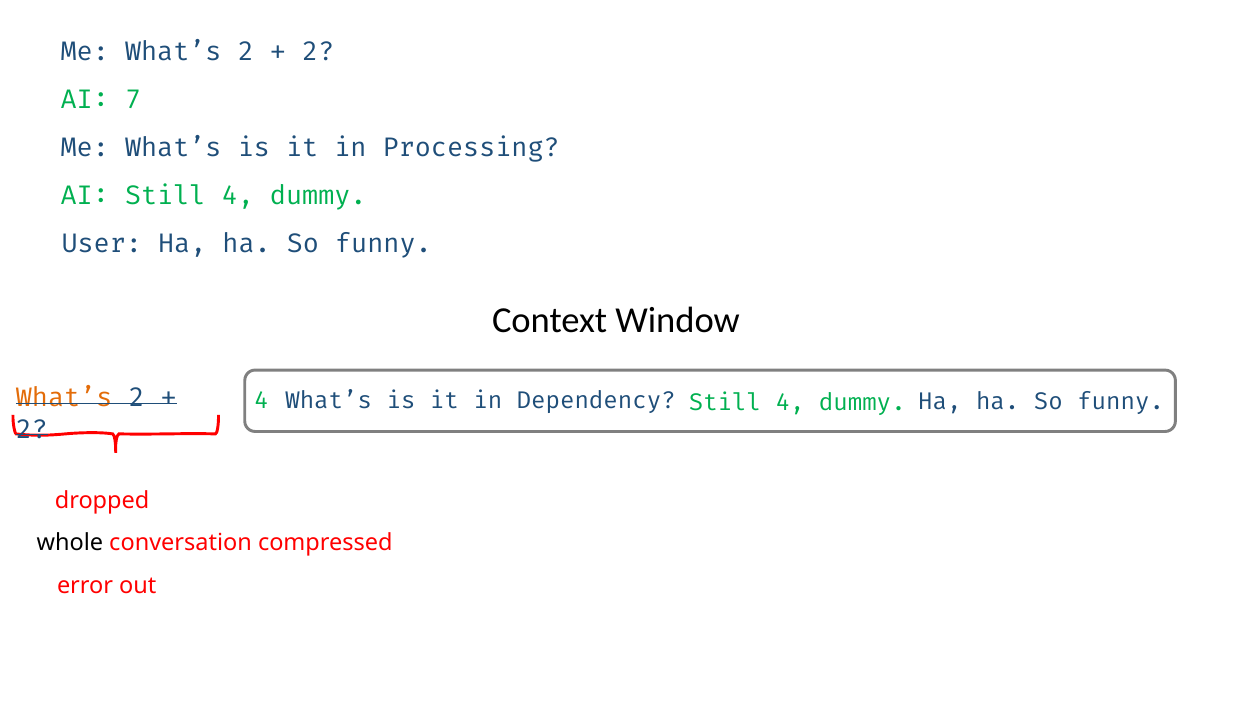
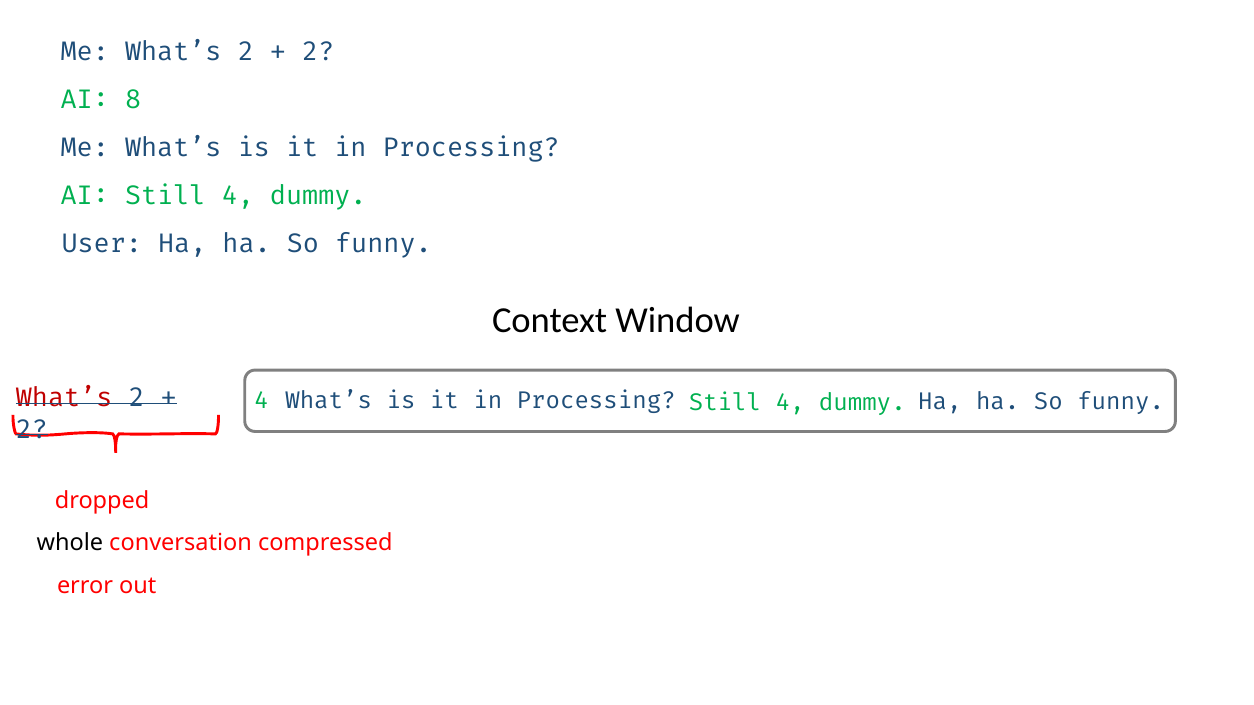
7: 7 -> 8
What’s at (64, 398) colour: orange -> red
Dependency at (596, 401): Dependency -> Processing
